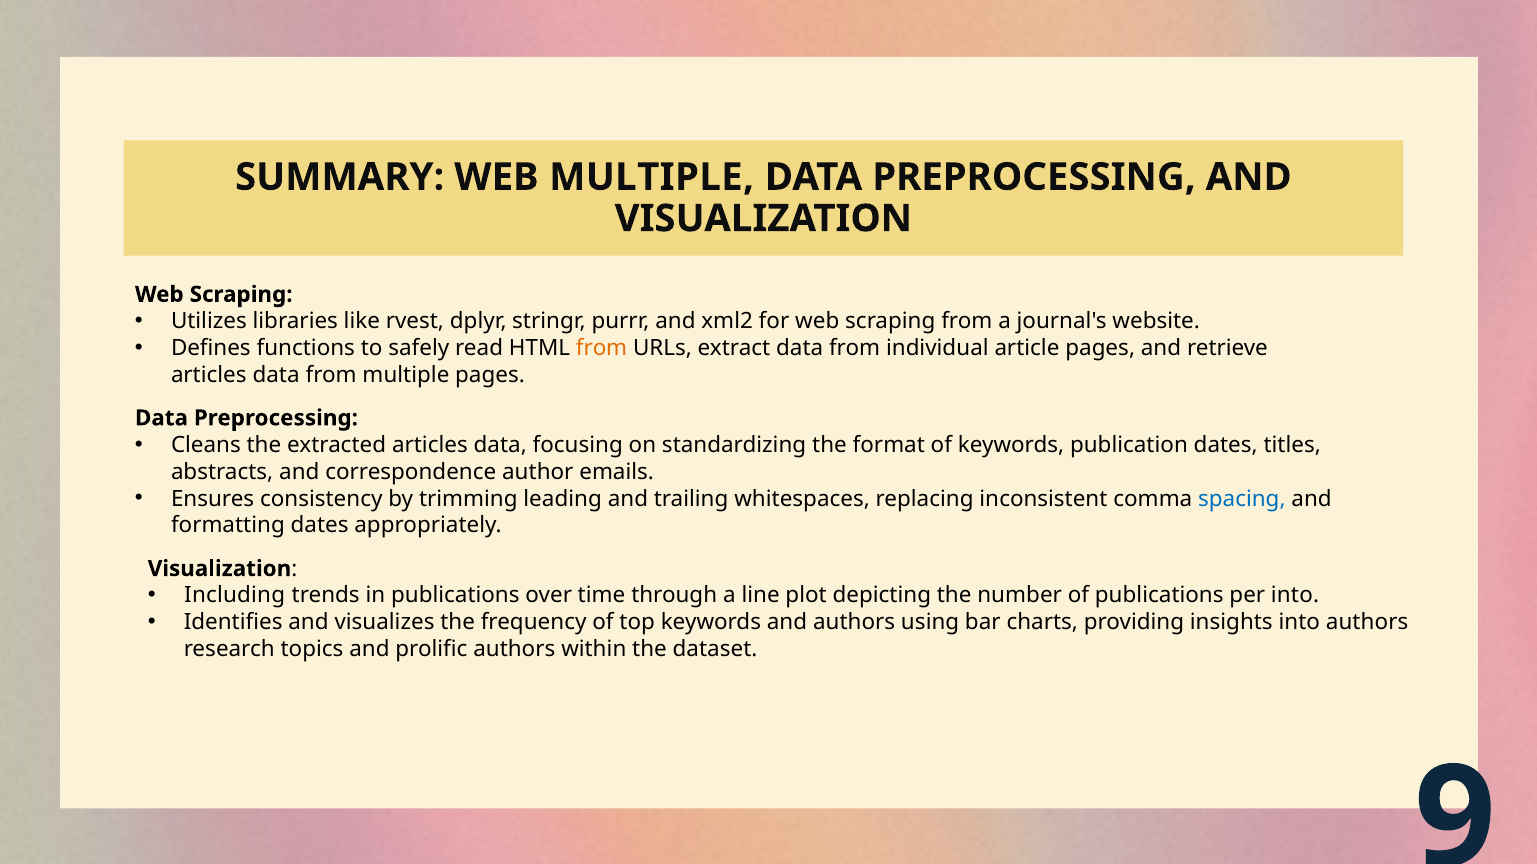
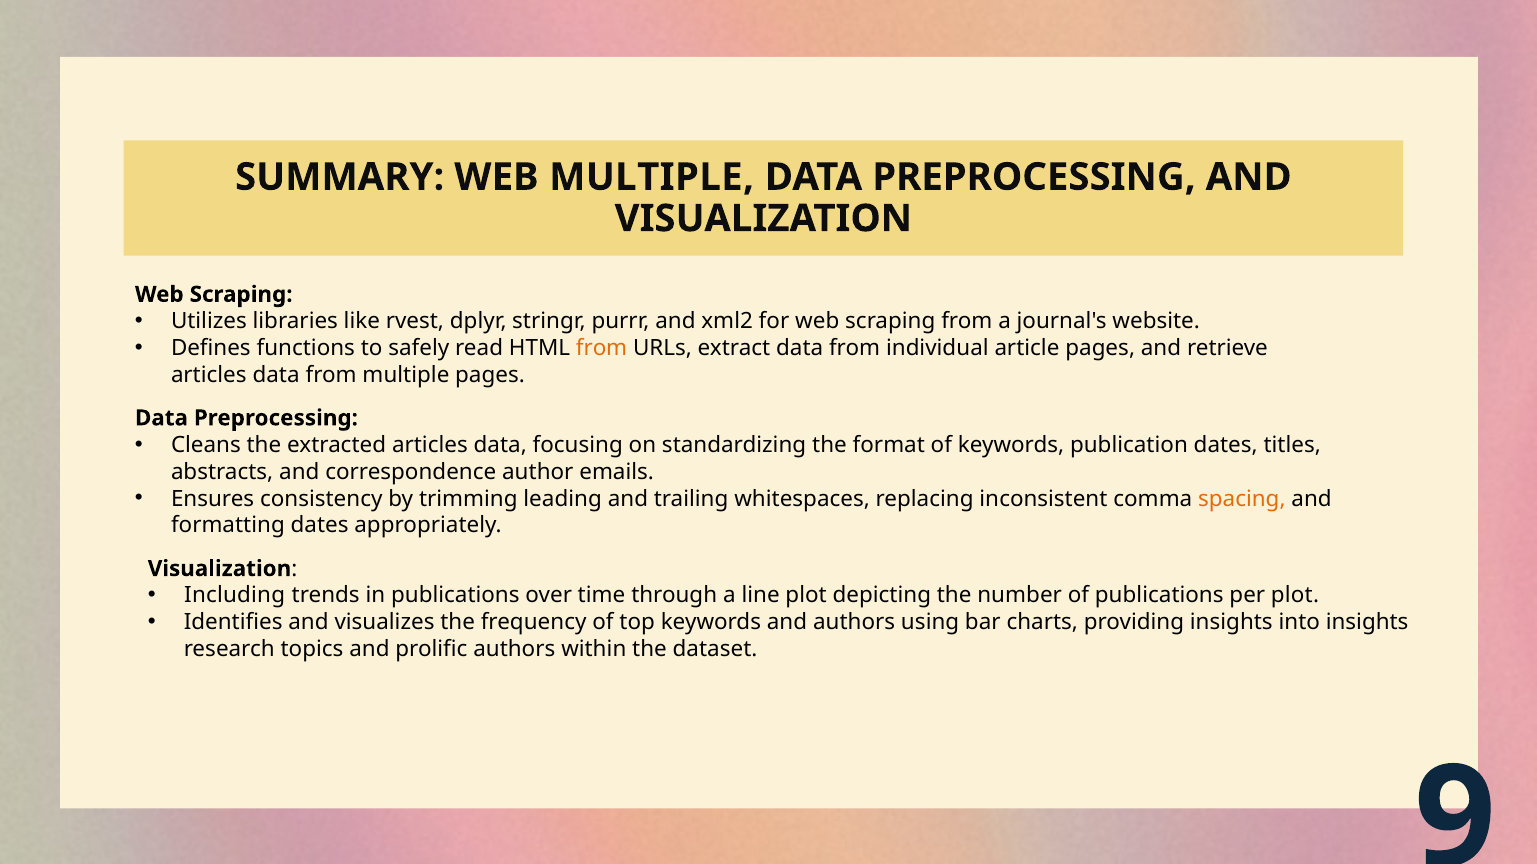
spacing colour: blue -> orange
per into: into -> plot
into authors: authors -> insights
